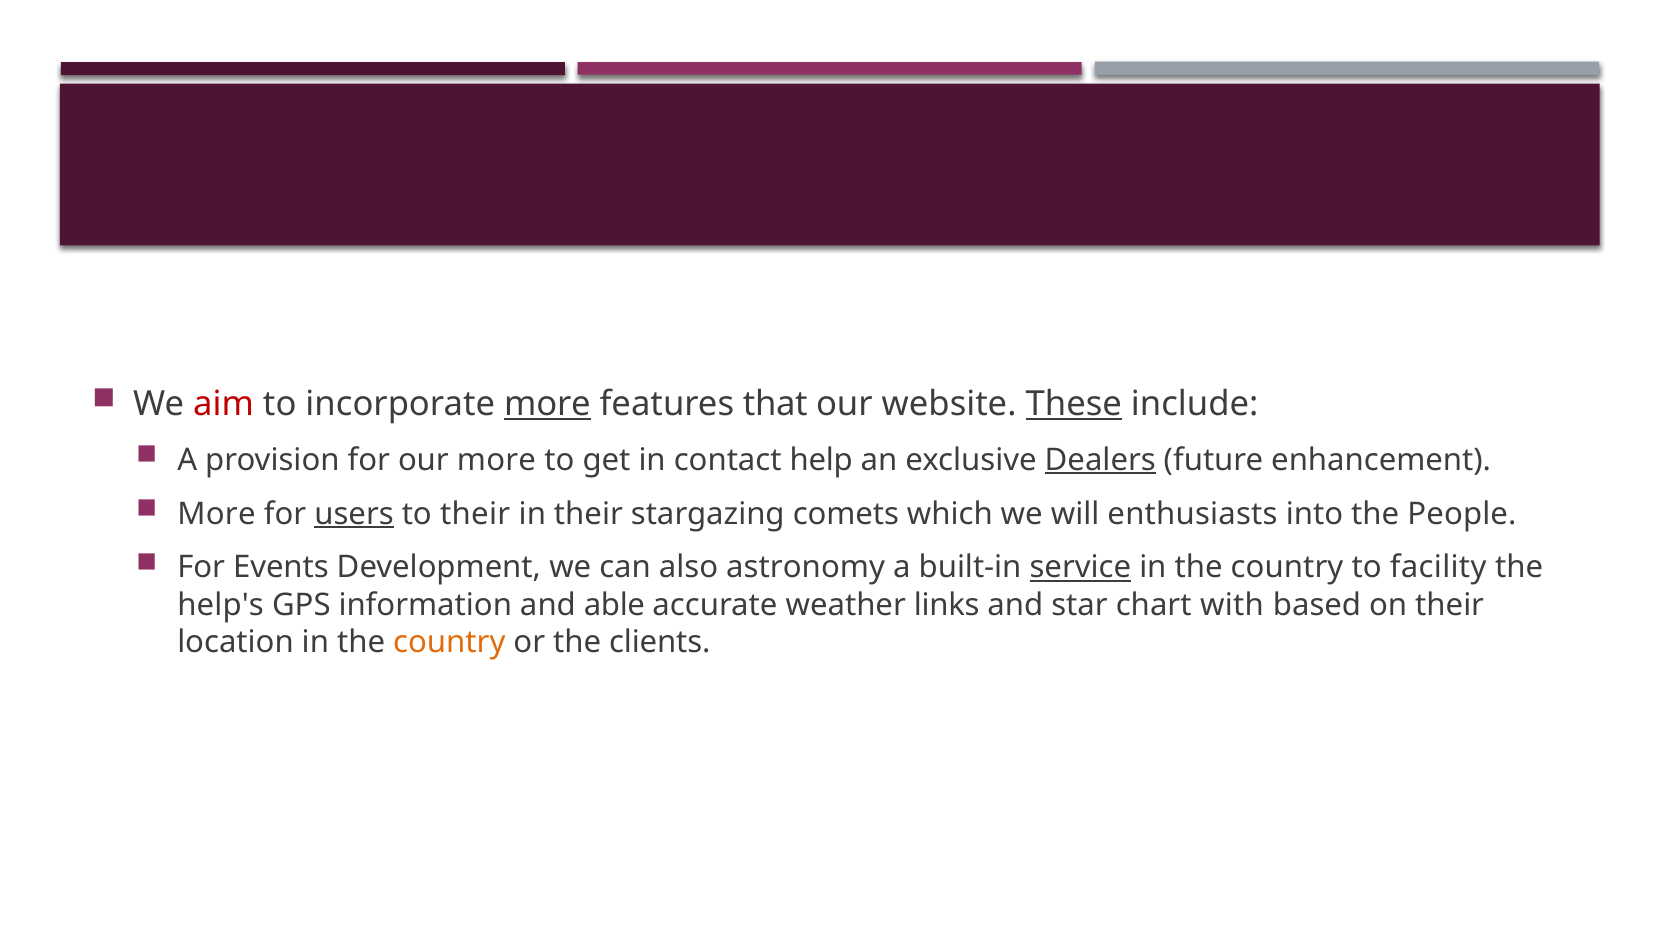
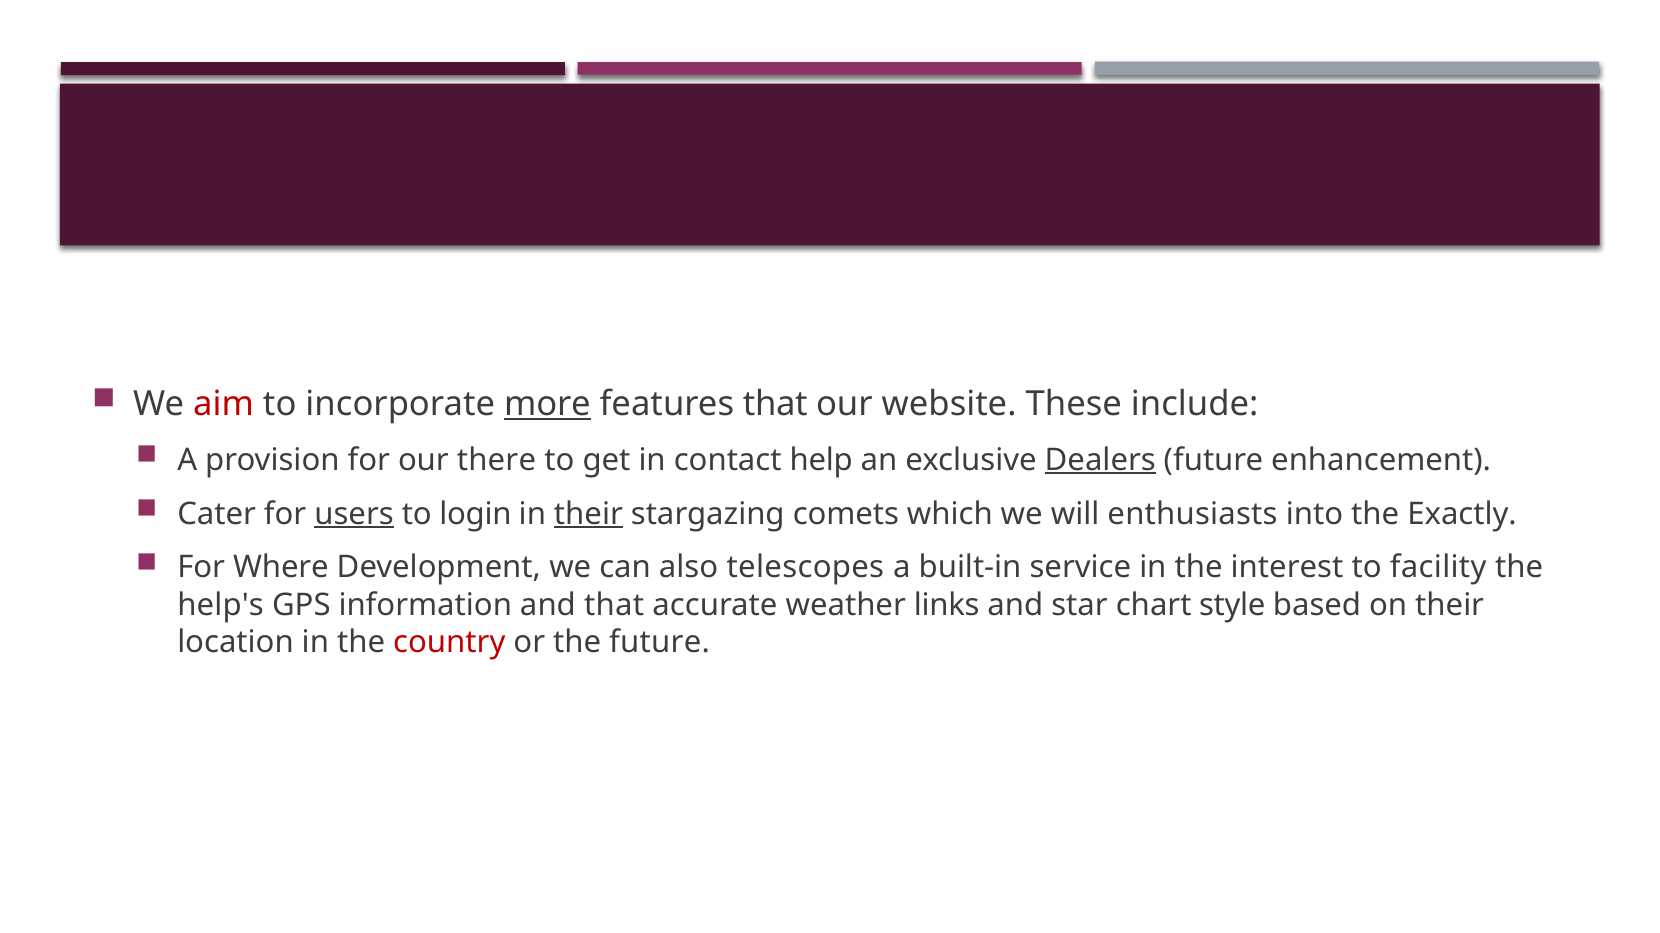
These underline: present -> none
our more: more -> there
More at (216, 514): More -> Cater
to their: their -> login
their at (588, 514) underline: none -> present
People: People -> Exactly
Events: Events -> Where
astronomy: astronomy -> telescopes
service underline: present -> none
country at (1287, 568): country -> interest
and able: able -> that
with: with -> style
country at (449, 643) colour: orange -> red
the clients: clients -> future
